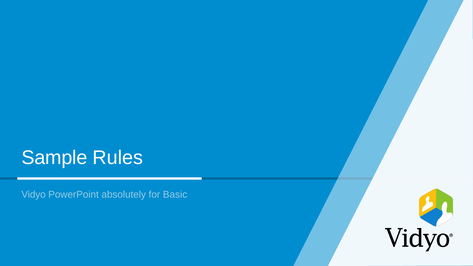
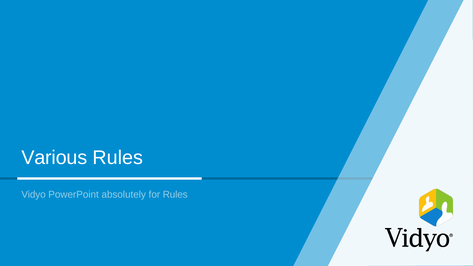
Sample: Sample -> Various
for Basic: Basic -> Rules
